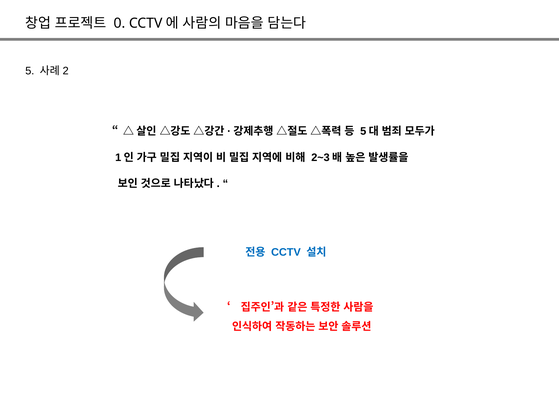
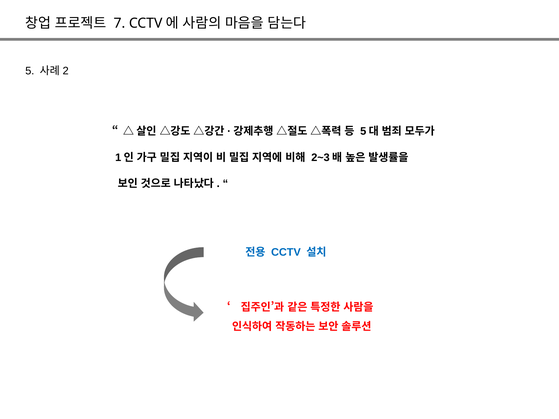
0: 0 -> 7
